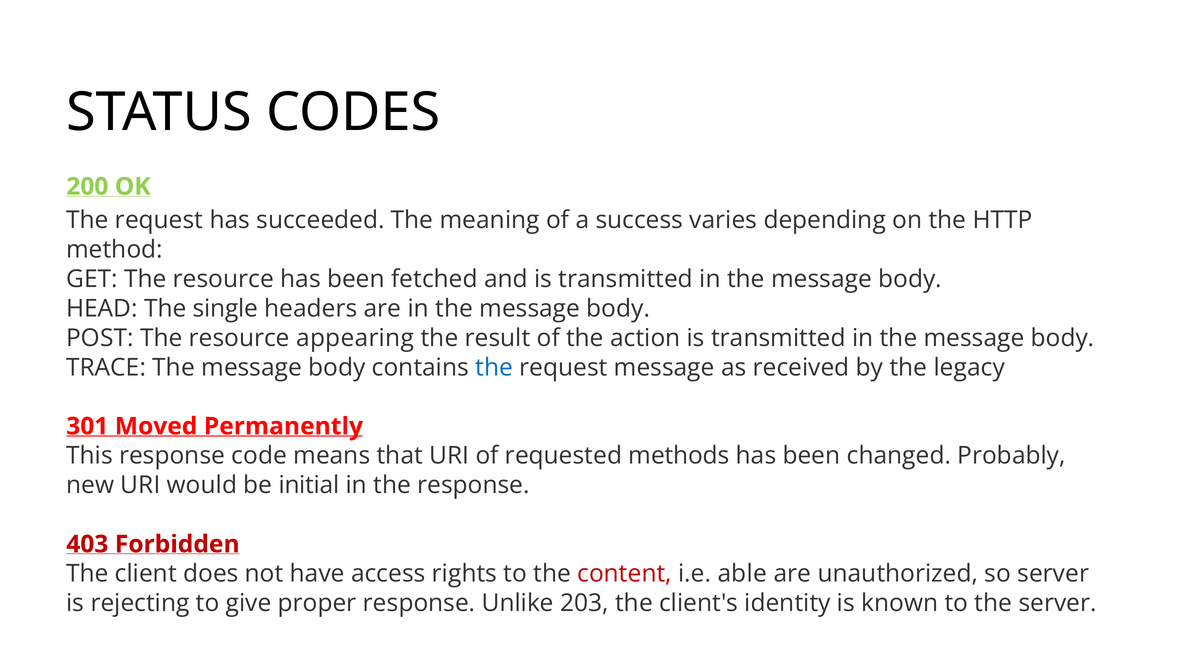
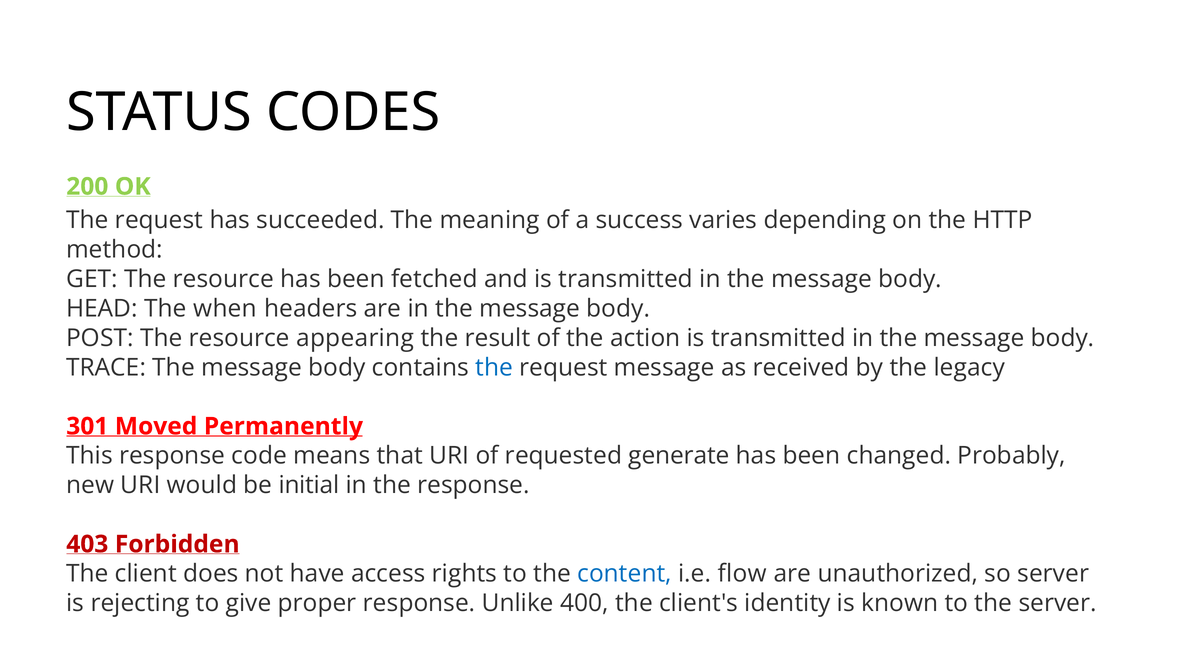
single: single -> when
methods: methods -> generate
content colour: red -> blue
able: able -> flow
203: 203 -> 400
